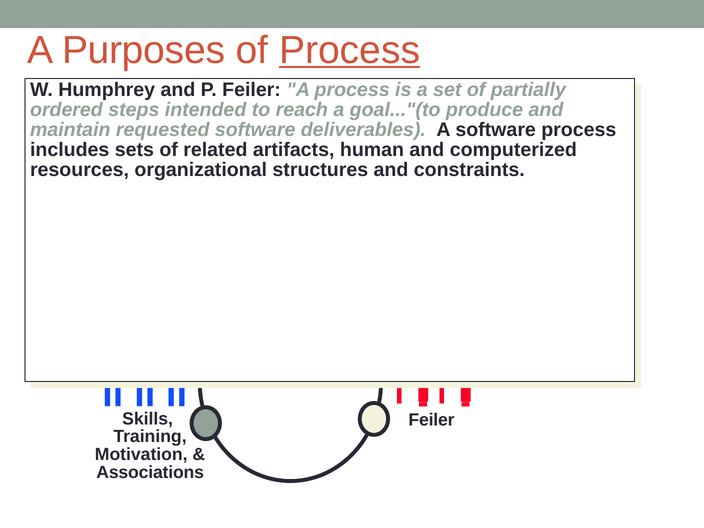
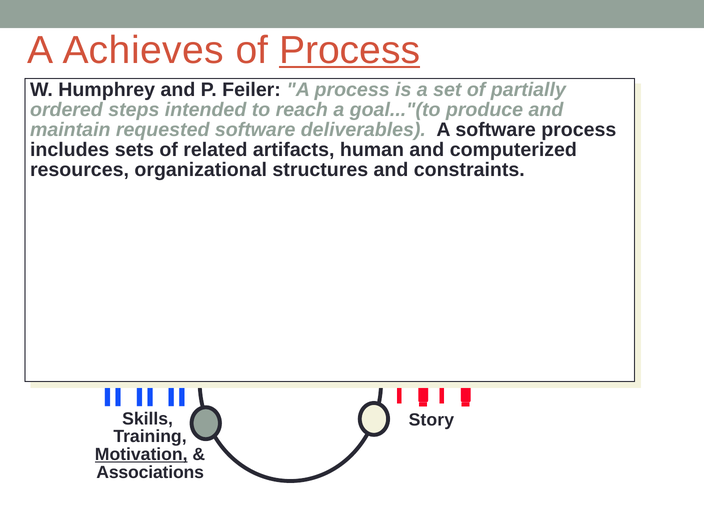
Purposes: Purposes -> Achieves
Feiler at (431, 420): Feiler -> Story
Motivation underline: none -> present
